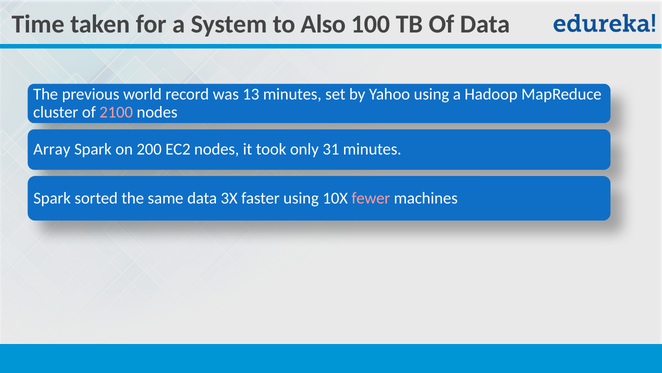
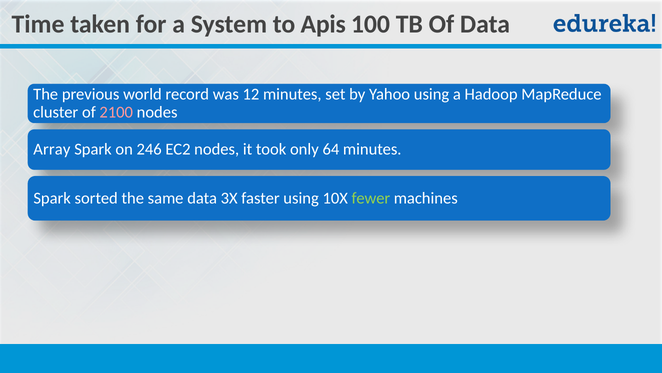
Also: Also -> Apis
13: 13 -> 12
200: 200 -> 246
31: 31 -> 64
fewer colour: pink -> light green
